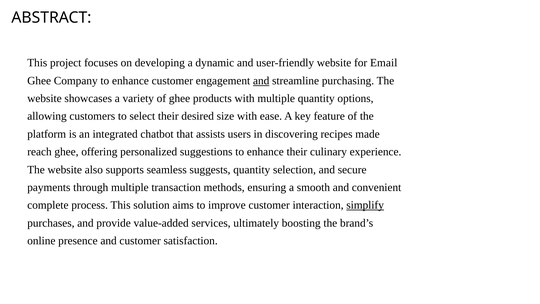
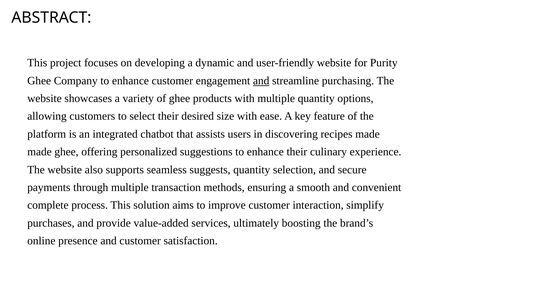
Email: Email -> Purity
reach at (39, 152): reach -> made
simplify underline: present -> none
